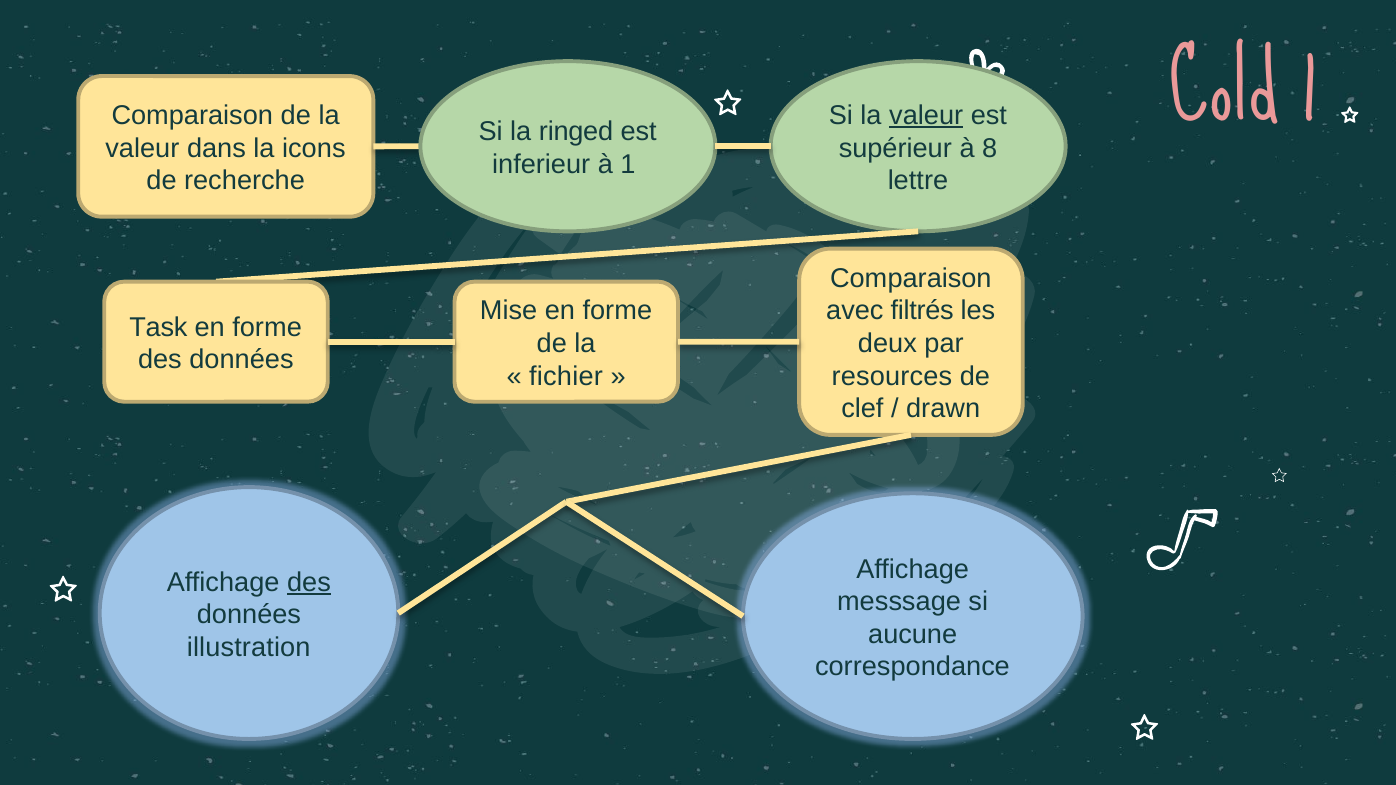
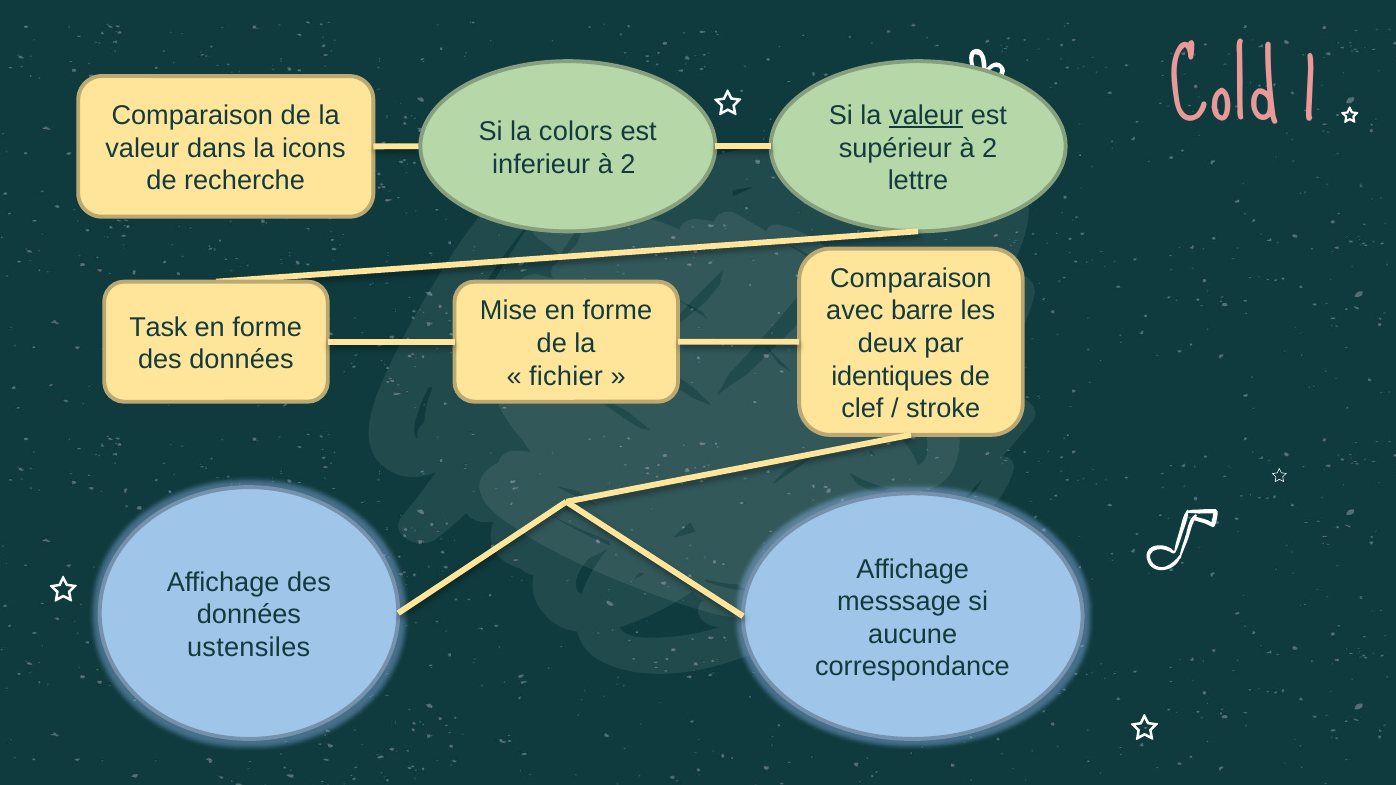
ringed: ringed -> colors
supérieur à 8: 8 -> 2
inferieur à 1: 1 -> 2
filtrés: filtrés -> barre
resources: resources -> identiques
drawn: drawn -> stroke
des at (309, 583) underline: present -> none
illustration: illustration -> ustensiles
